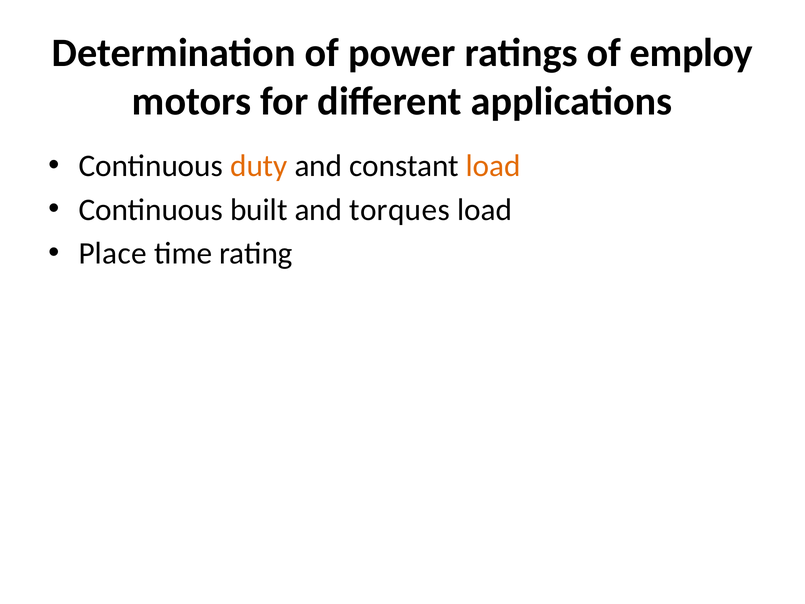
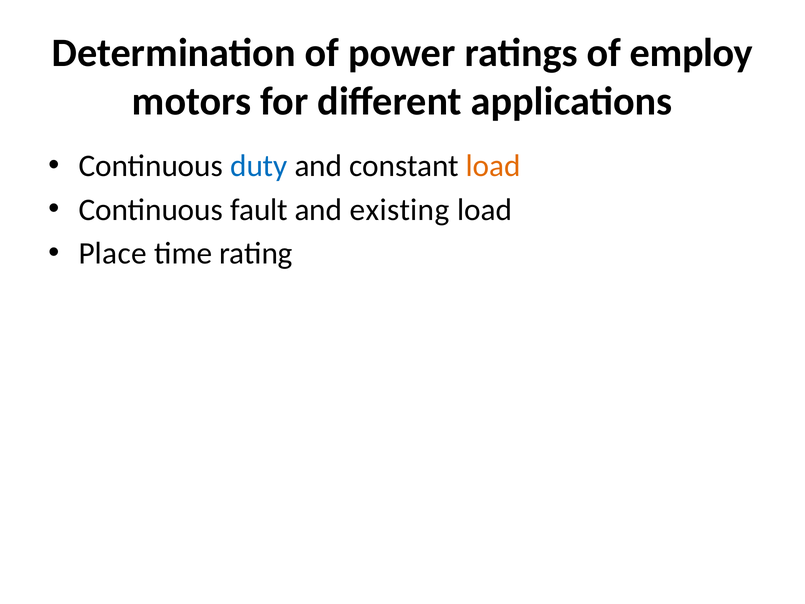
duty colour: orange -> blue
built: built -> fault
torques: torques -> existing
